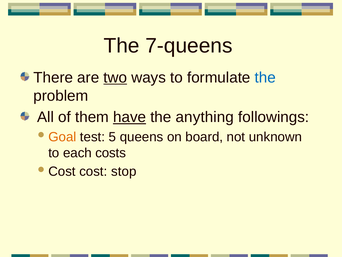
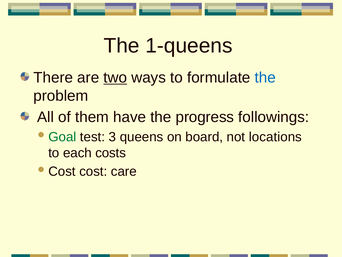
7-queens: 7-queens -> 1-queens
have underline: present -> none
anything: anything -> progress
Goal colour: orange -> green
5: 5 -> 3
unknown: unknown -> locations
stop: stop -> care
